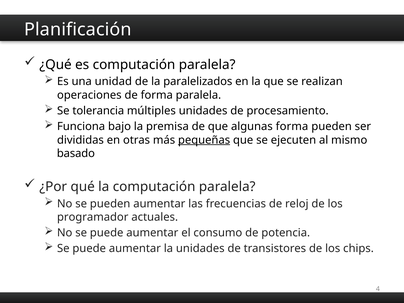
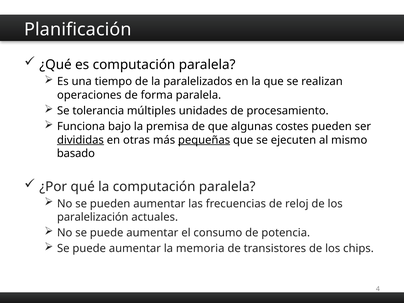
unidad: unidad -> tiempo
algunas forma: forma -> costes
divididas underline: none -> present
programador: programador -> paralelización
la unidades: unidades -> memoria
